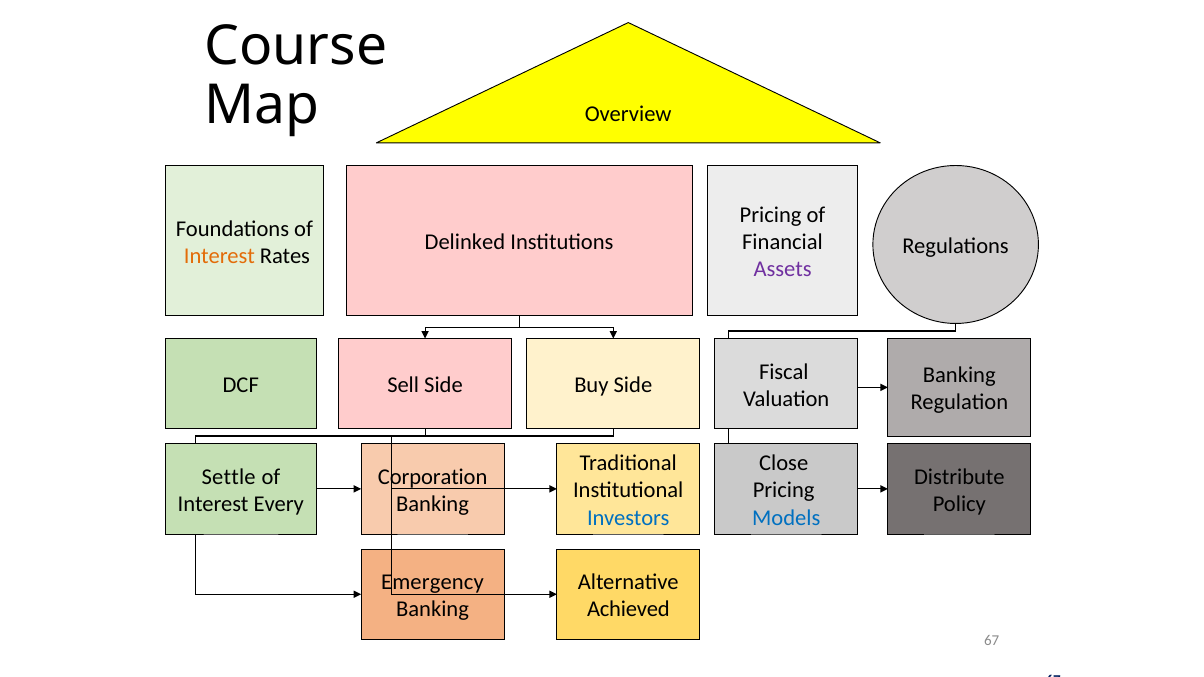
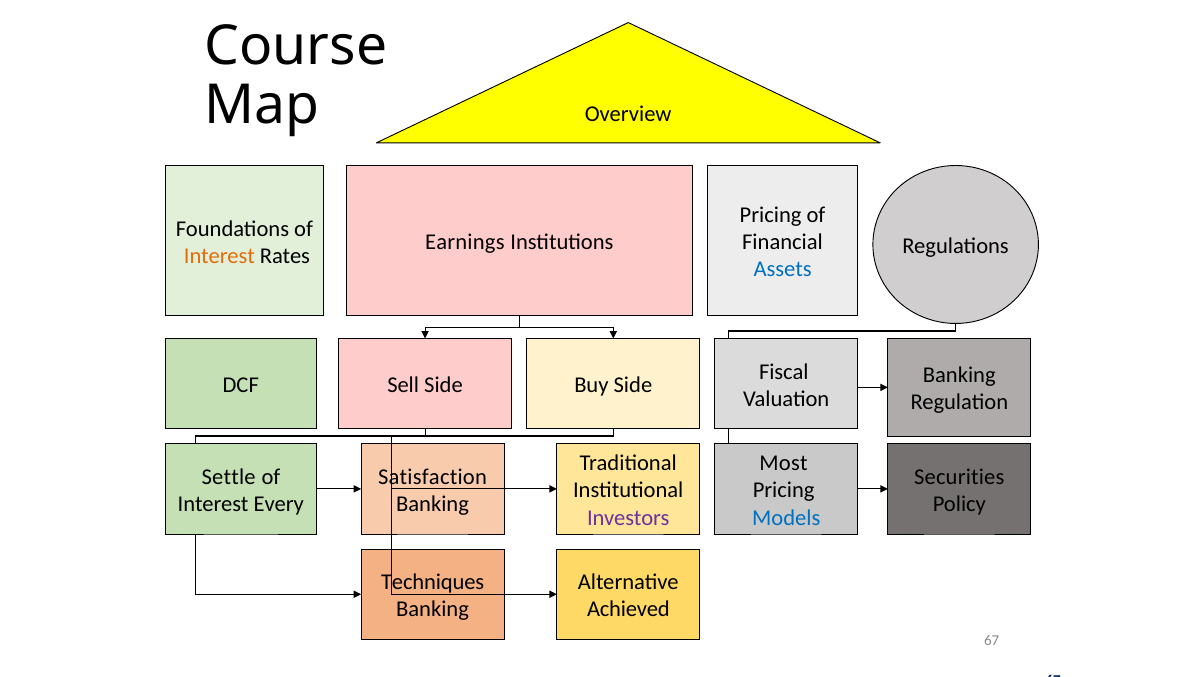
Delinked: Delinked -> Earnings
Assets colour: purple -> blue
Close: Close -> Most
Corporation: Corporation -> Satisfaction
Distribute: Distribute -> Securities
Investors colour: blue -> purple
Emergency: Emergency -> Techniques
